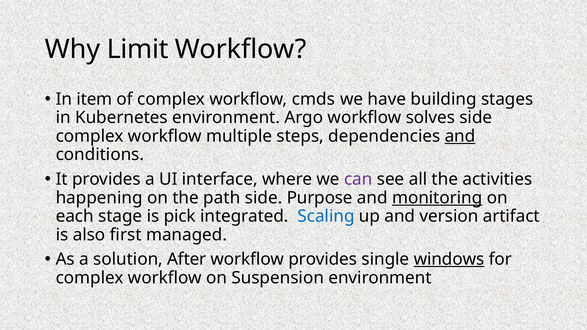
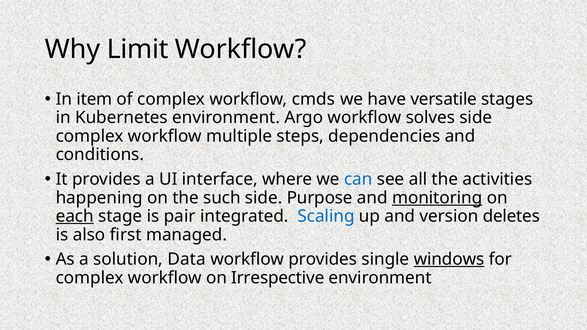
building: building -> versatile
and at (460, 136) underline: present -> none
can colour: purple -> blue
path: path -> such
each underline: none -> present
pick: pick -> pair
artifact: artifact -> deletes
After: After -> Data
Suspension: Suspension -> Irrespective
